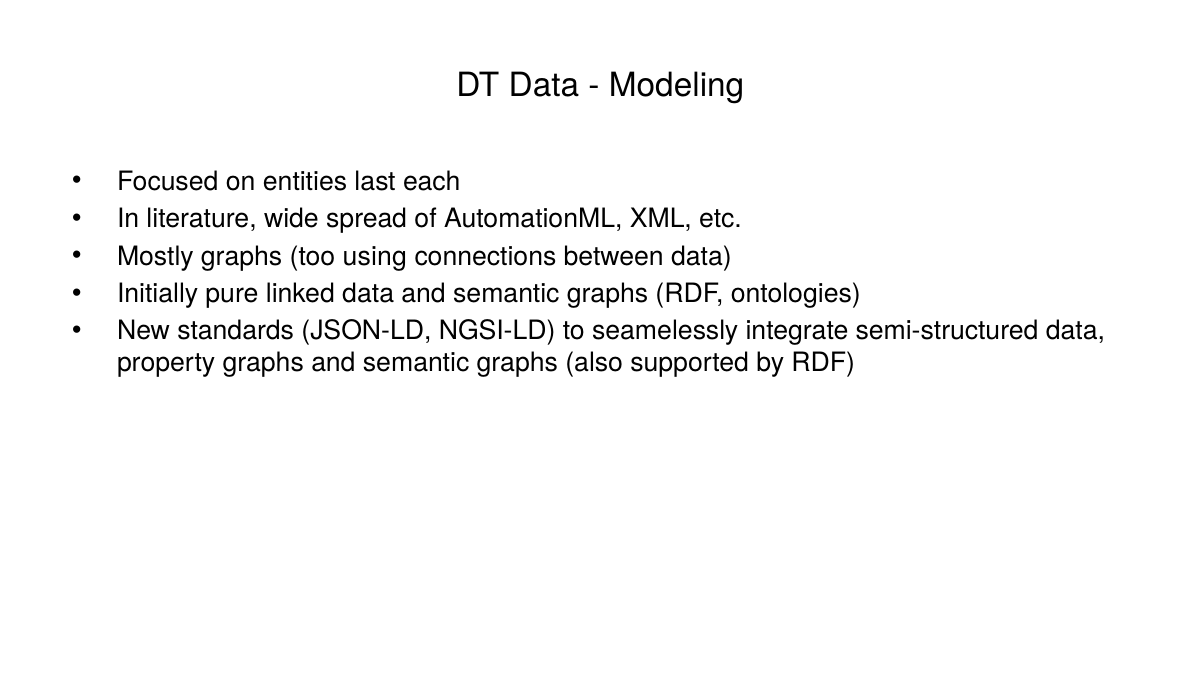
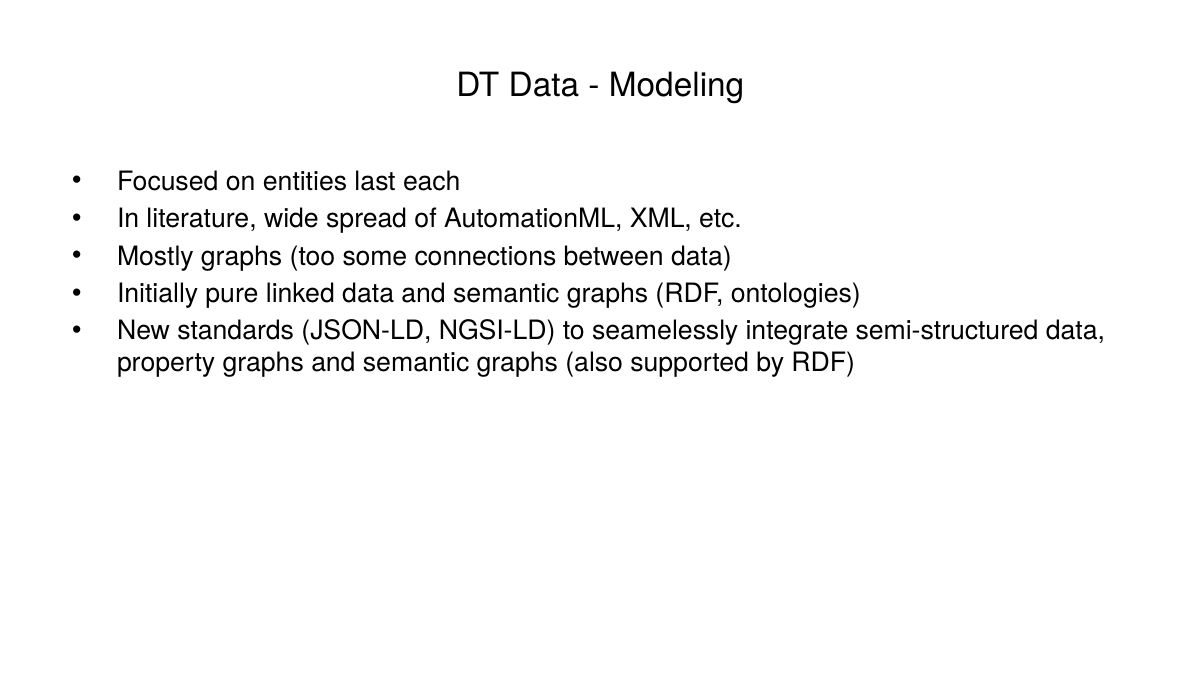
using: using -> some
